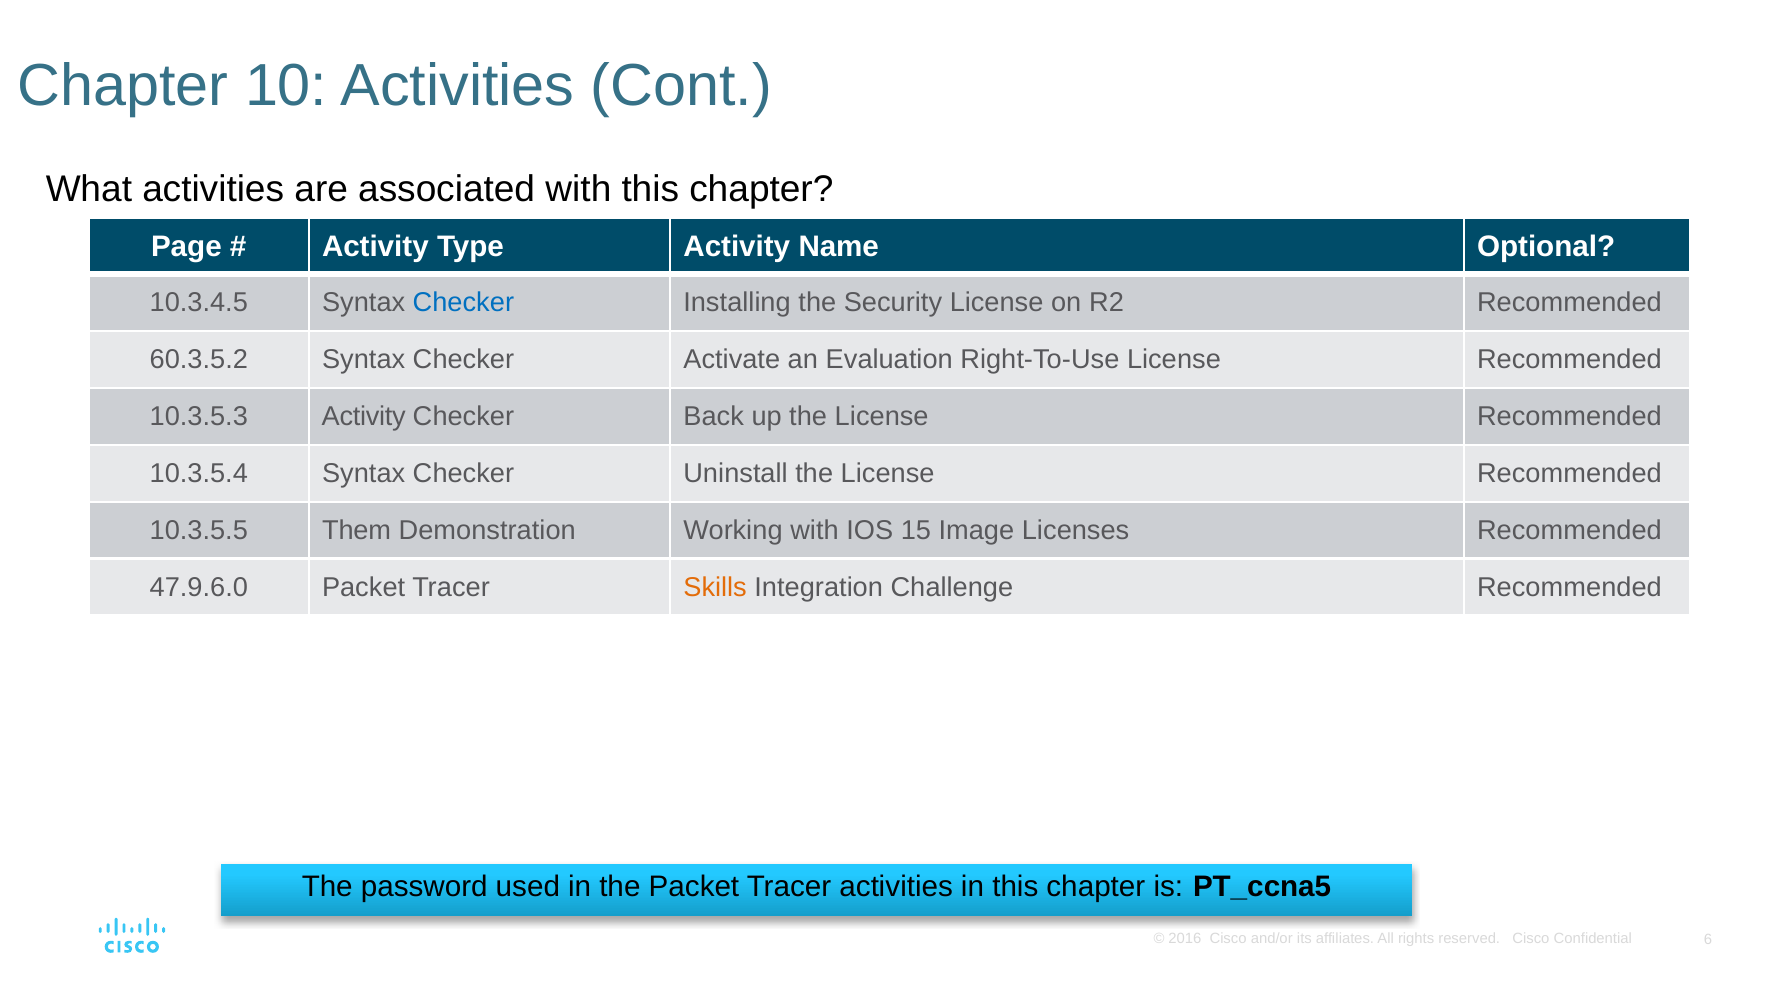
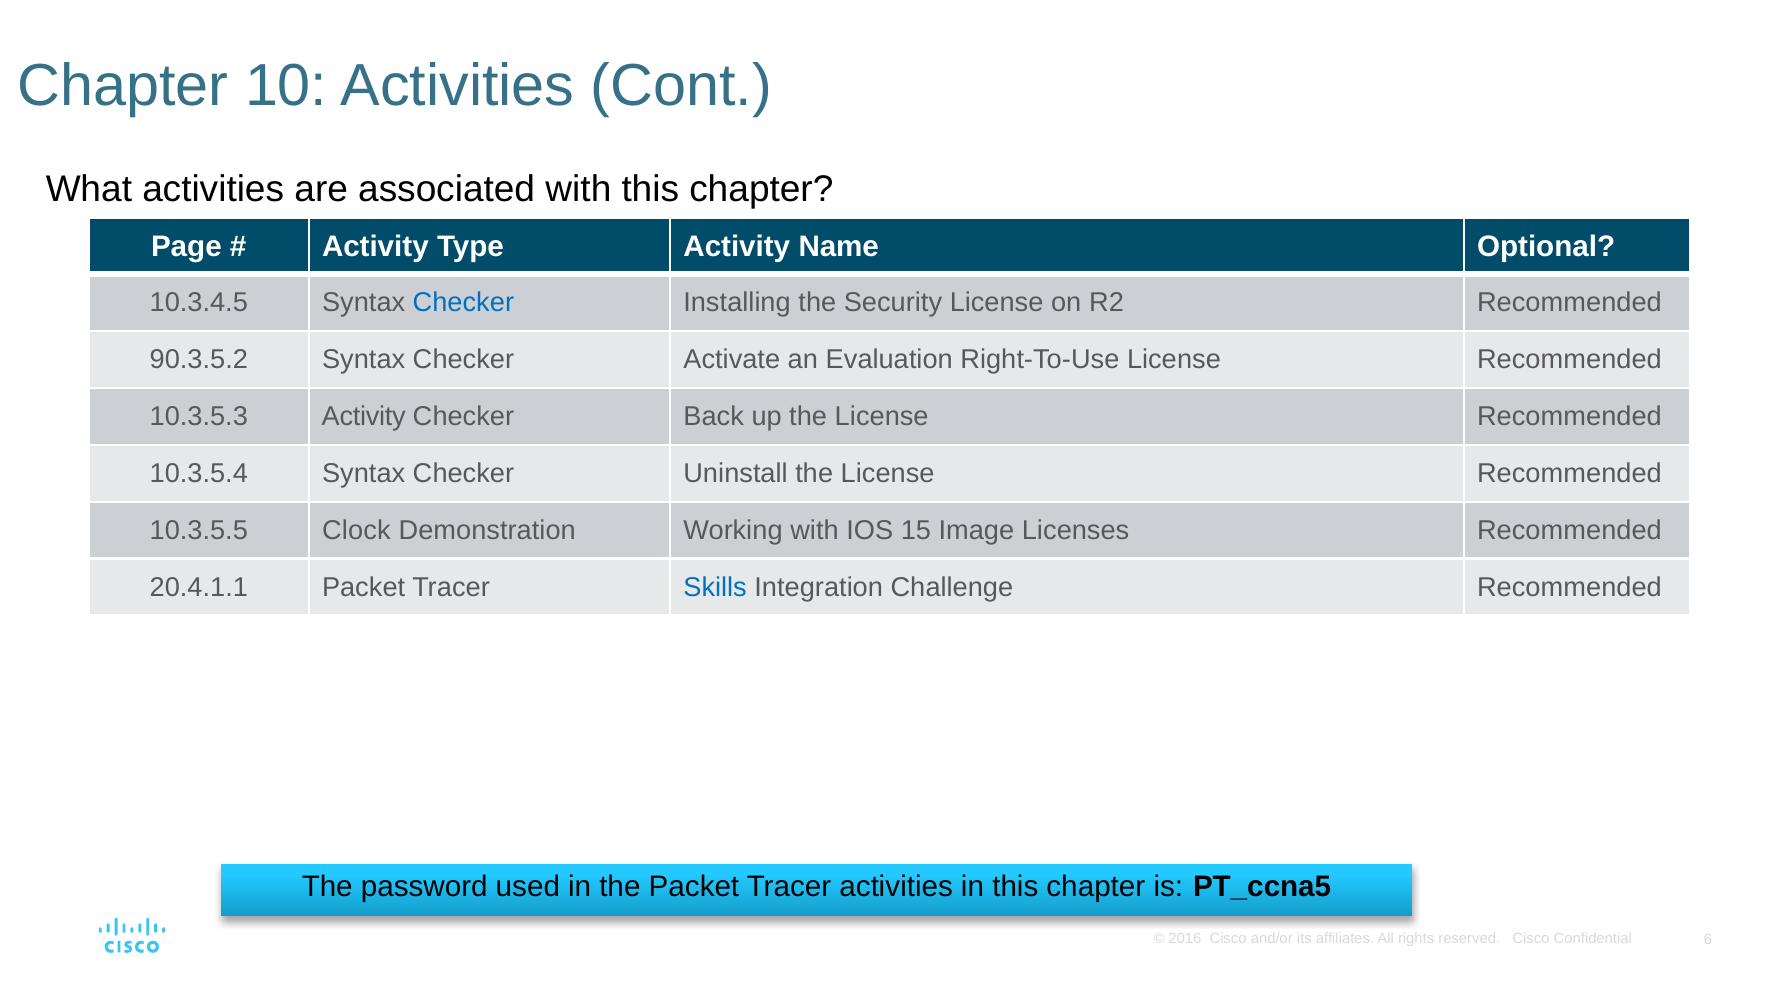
60.3.5.2: 60.3.5.2 -> 90.3.5.2
Them: Them -> Clock
47.9.6.0: 47.9.6.0 -> 20.4.1.1
Skills colour: orange -> blue
